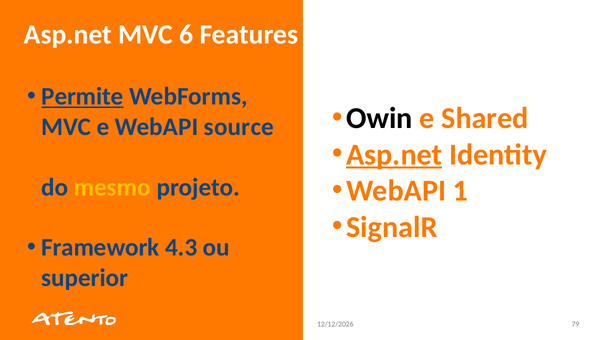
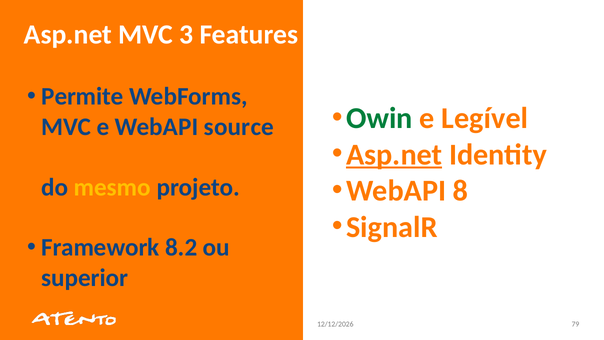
6: 6 -> 3
Permite underline: present -> none
Owin colour: black -> green
Shared: Shared -> Legível
1: 1 -> 8
4.3: 4.3 -> 8.2
